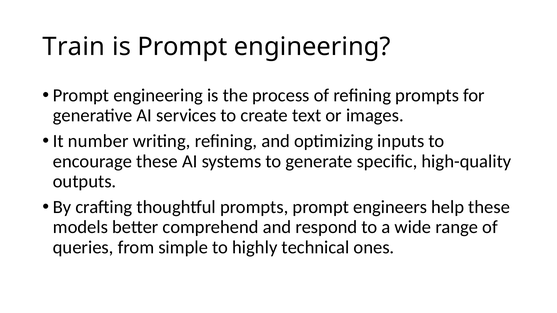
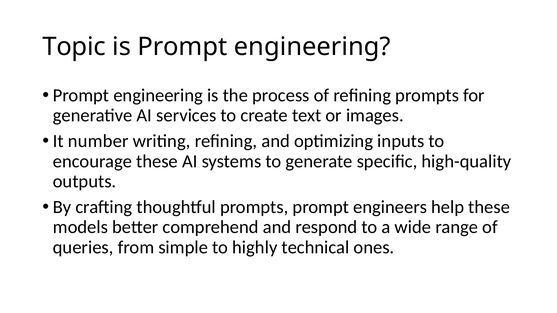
Train: Train -> Topic
